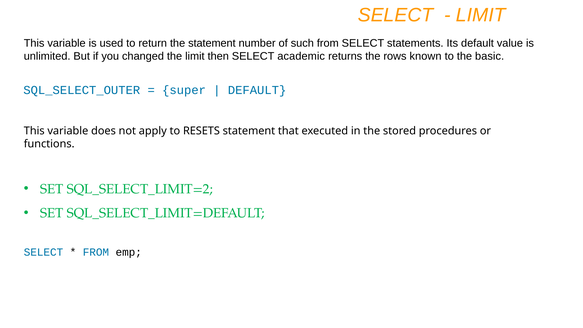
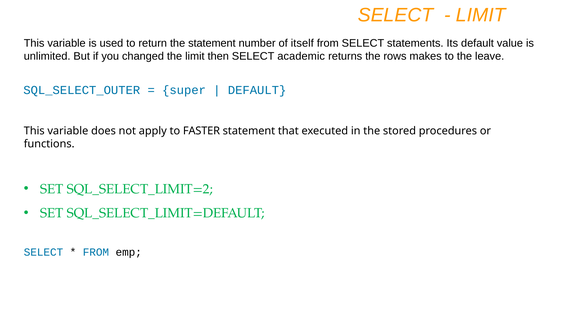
such: such -> itself
known: known -> makes
basic: basic -> leave
RESETS: RESETS -> FASTER
